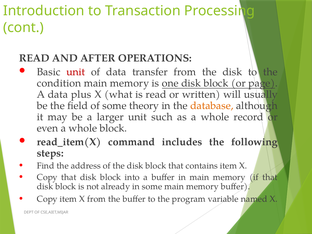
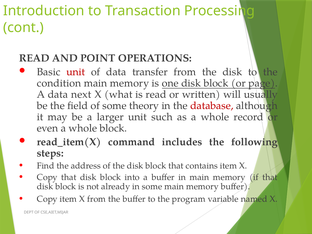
AFTER: AFTER -> POINT
plus: plus -> next
database colour: orange -> red
